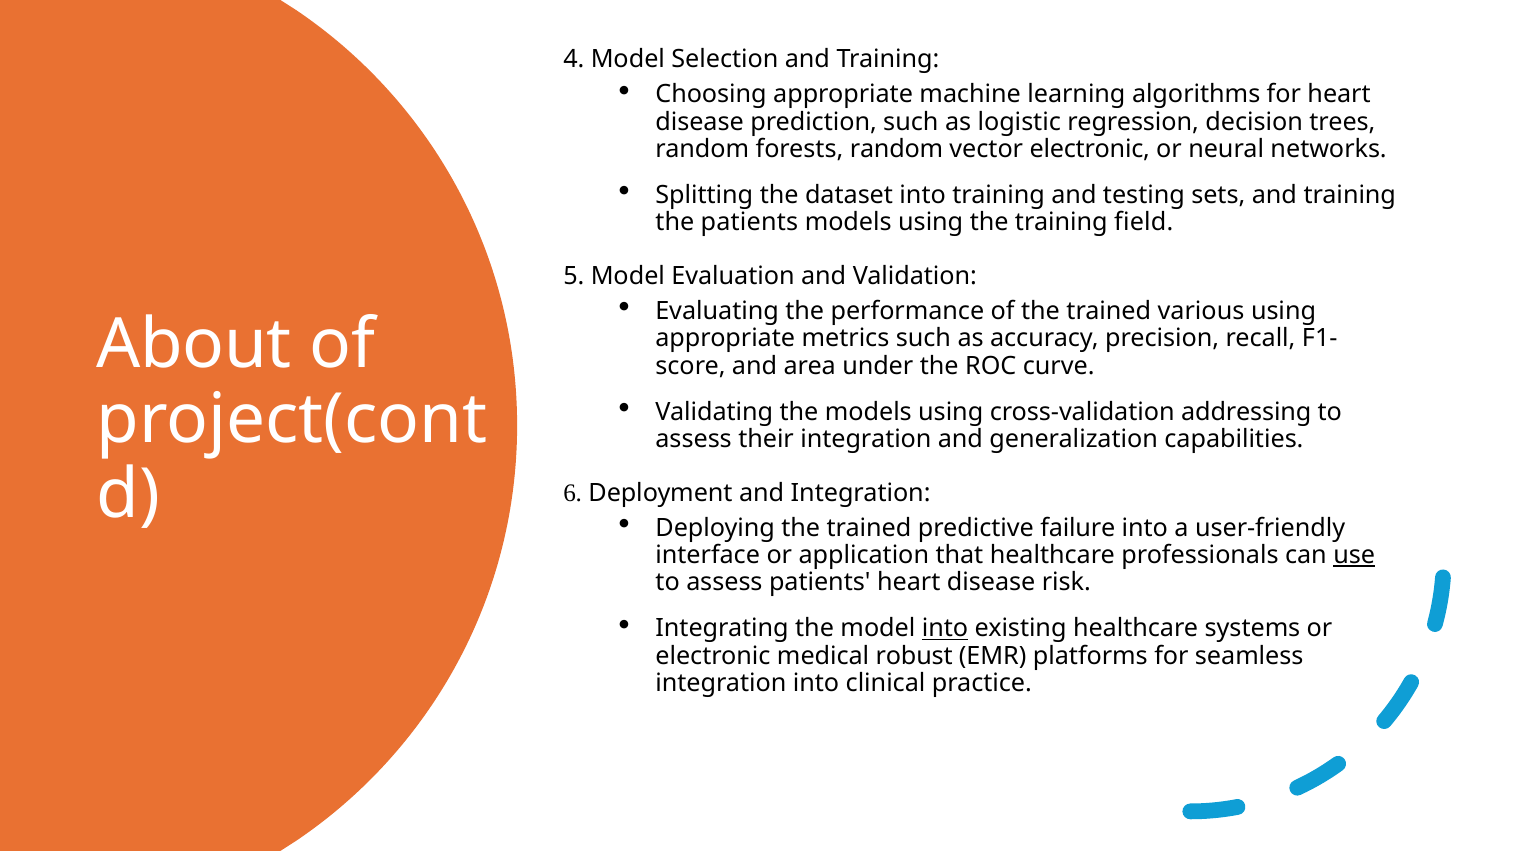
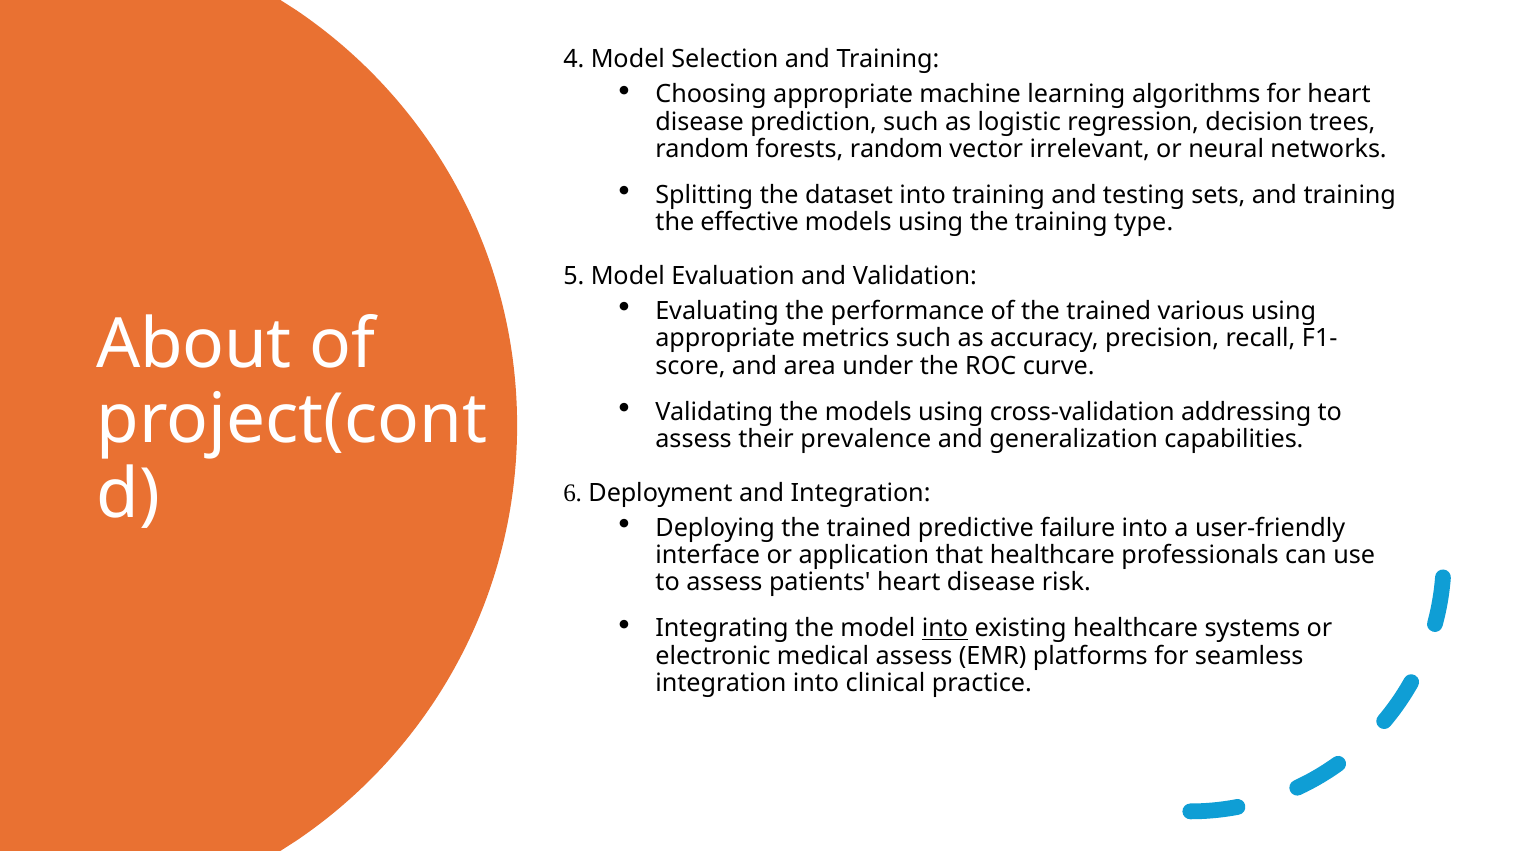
vector electronic: electronic -> irrelevant
the patients: patients -> effective
field: field -> type
their integration: integration -> prevalence
use underline: present -> none
medical robust: robust -> assess
